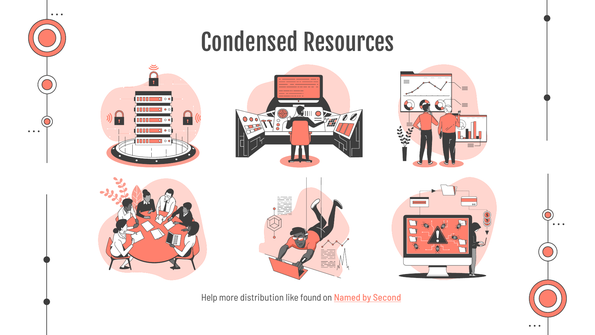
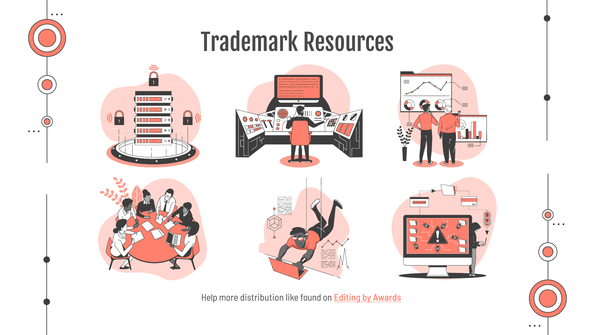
Condensed: Condensed -> Trademark
Named: Named -> Editing
Second: Second -> Awards
